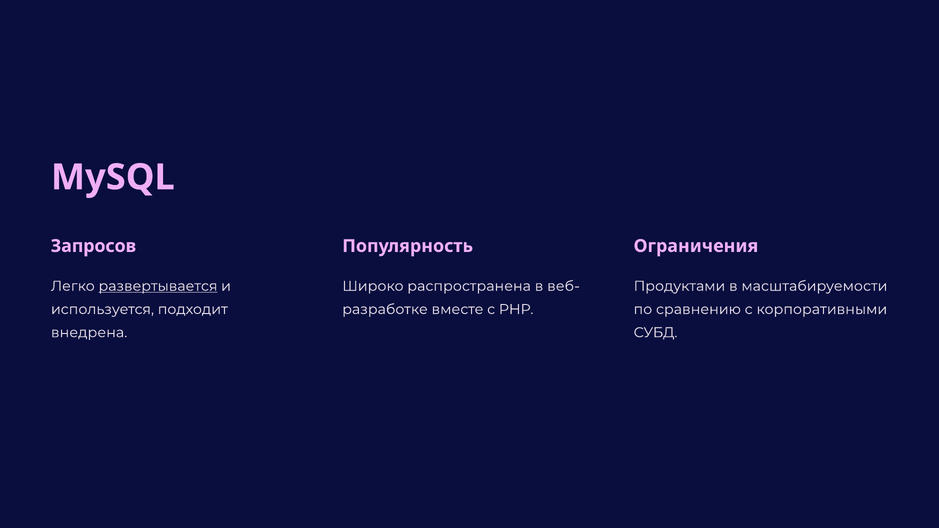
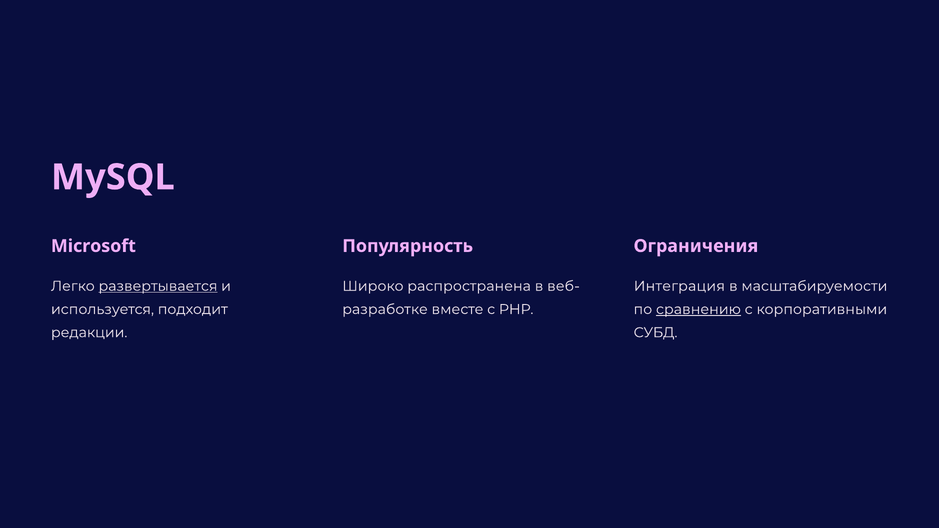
Запросов: Запросов -> Microsoft
Продуктами: Продуктами -> Интеграция
сравнению underline: none -> present
внедрена: внедрена -> редакции
